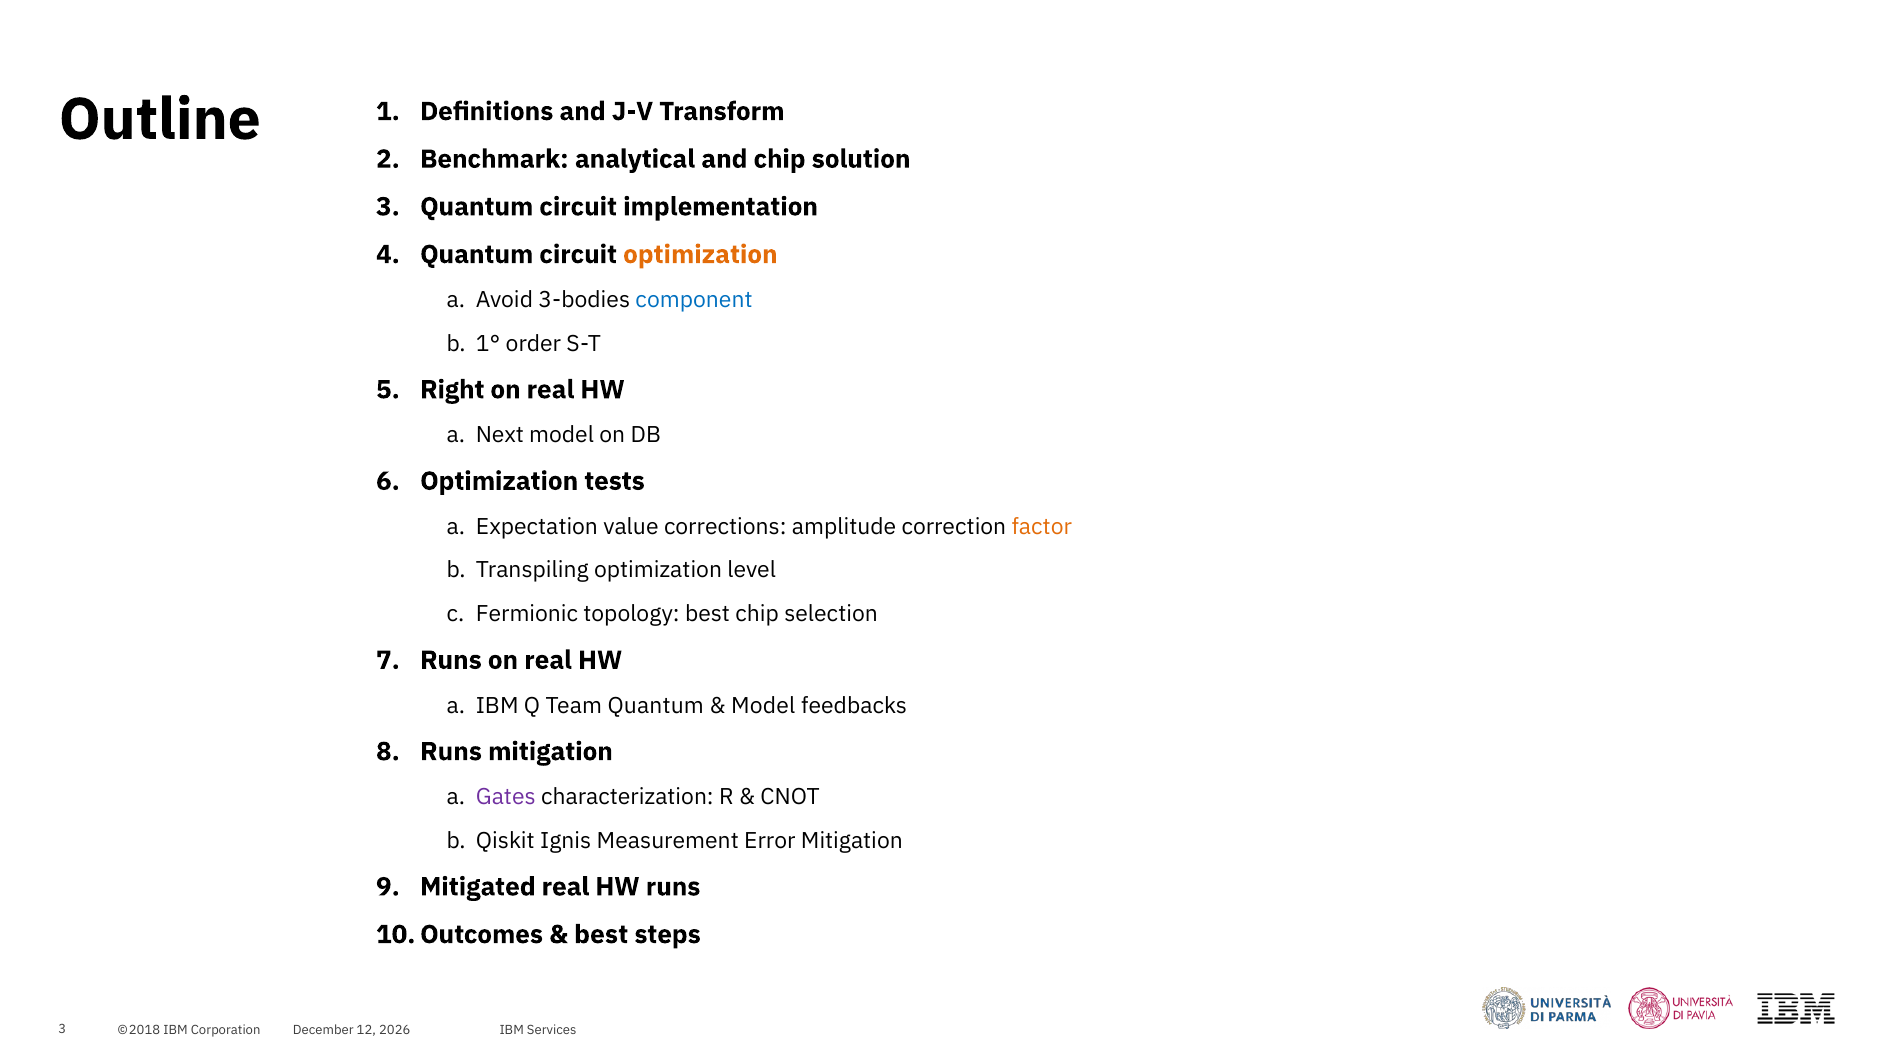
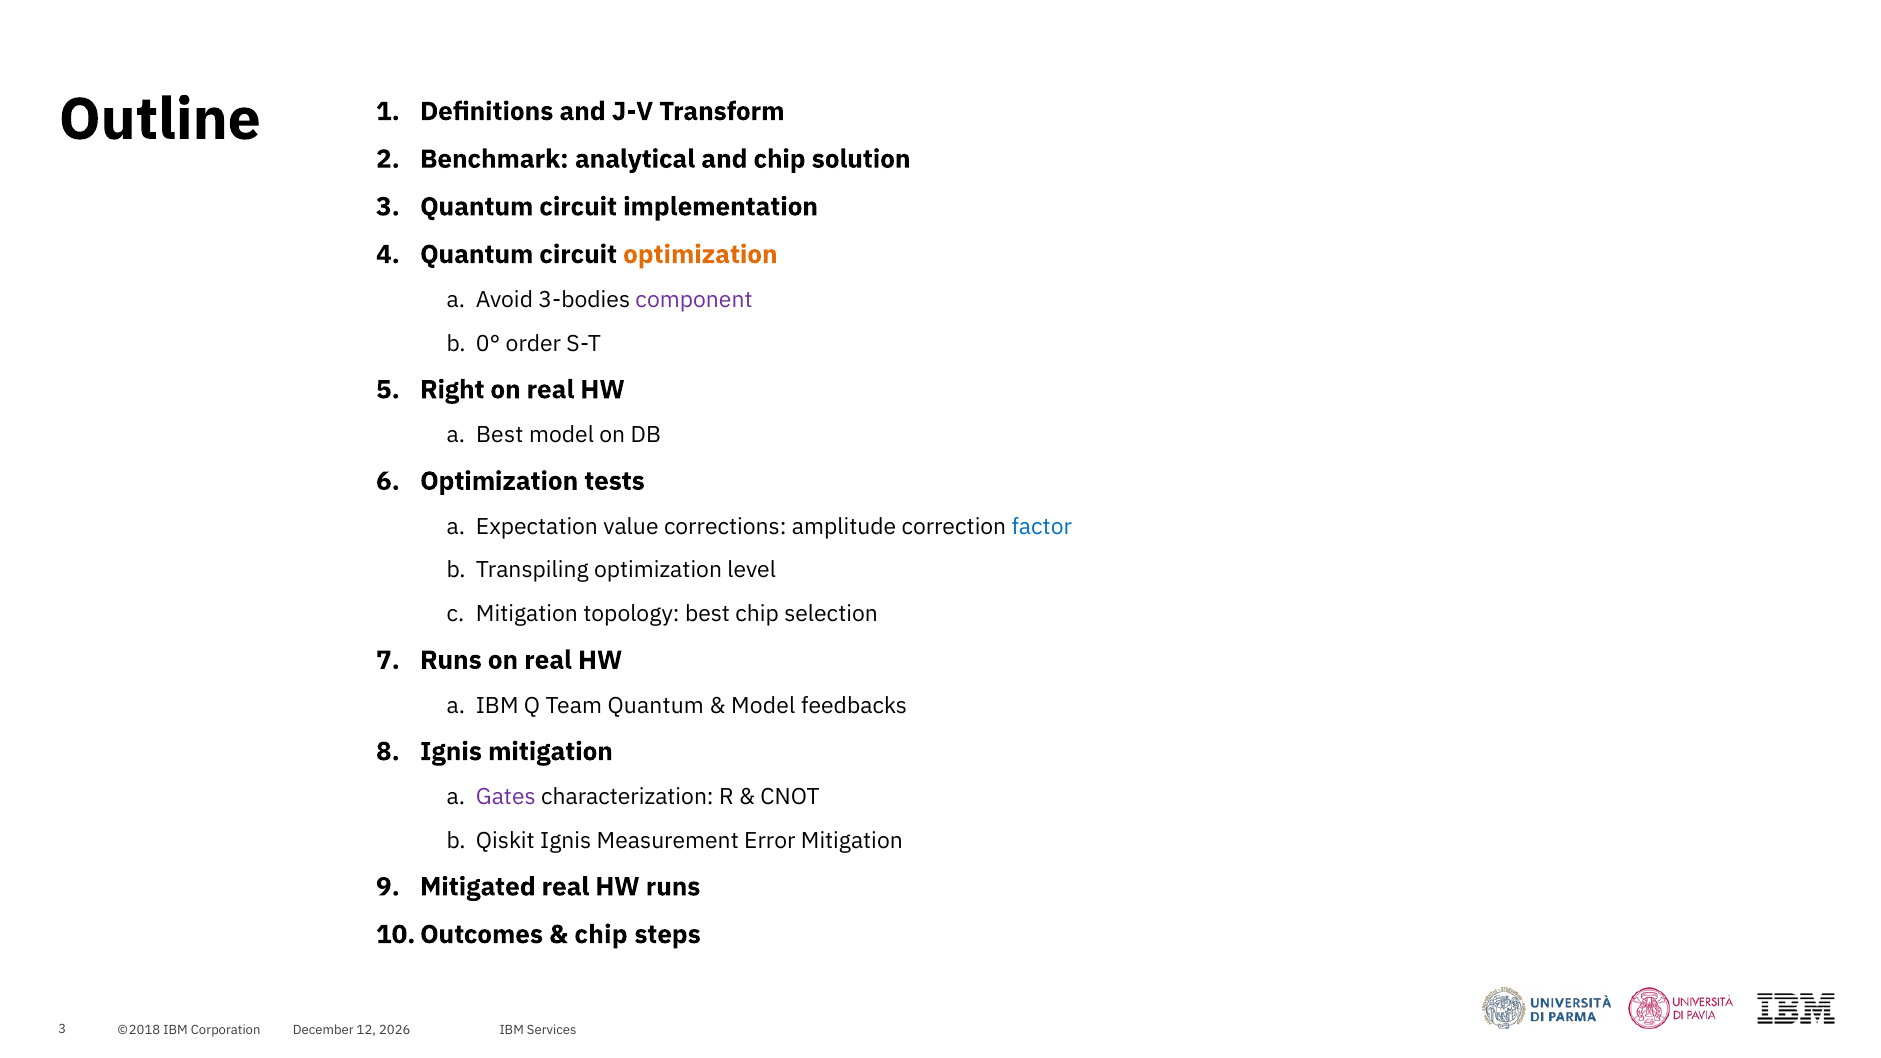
component colour: blue -> purple
1°: 1° -> 0°
Next at (500, 435): Next -> Best
factor colour: orange -> blue
Fermionic at (527, 614): Fermionic -> Mitigation
Runs at (451, 752): Runs -> Ignis
best at (601, 935): best -> chip
